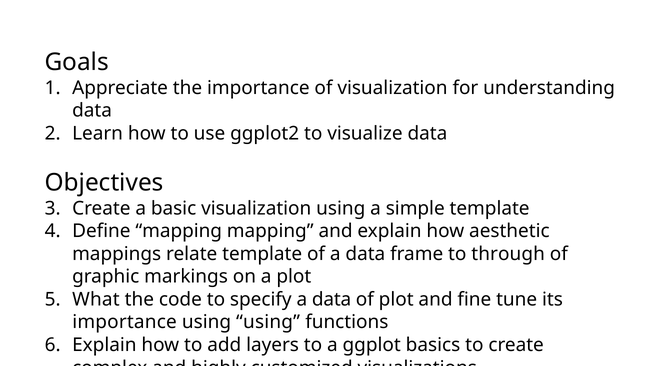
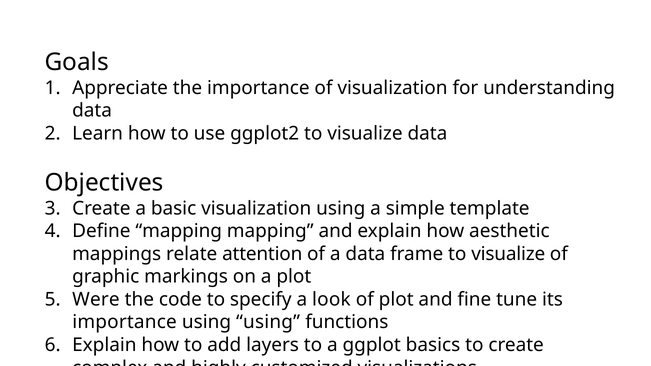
relate template: template -> attention
frame to through: through -> visualize
What: What -> Were
specify a data: data -> look
